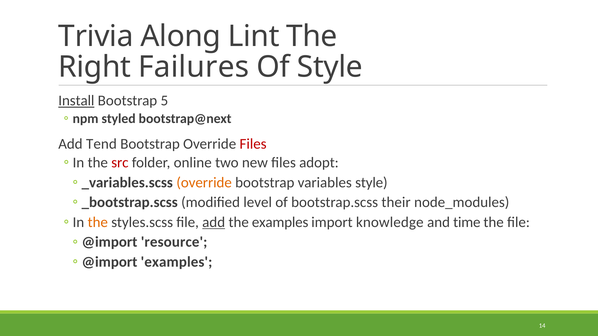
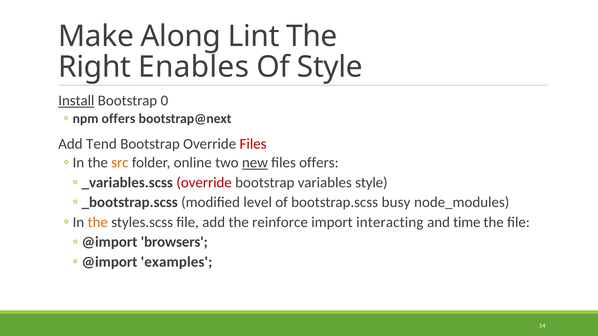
Trivia: Trivia -> Make
Failures: Failures -> Enables
5: 5 -> 0
npm styled: styled -> offers
src colour: red -> orange
new underline: none -> present
files adopt: adopt -> offers
override at (204, 183) colour: orange -> red
their: their -> busy
add at (214, 222) underline: present -> none
the examples: examples -> reinforce
knowledge: knowledge -> interacting
resource: resource -> browsers
